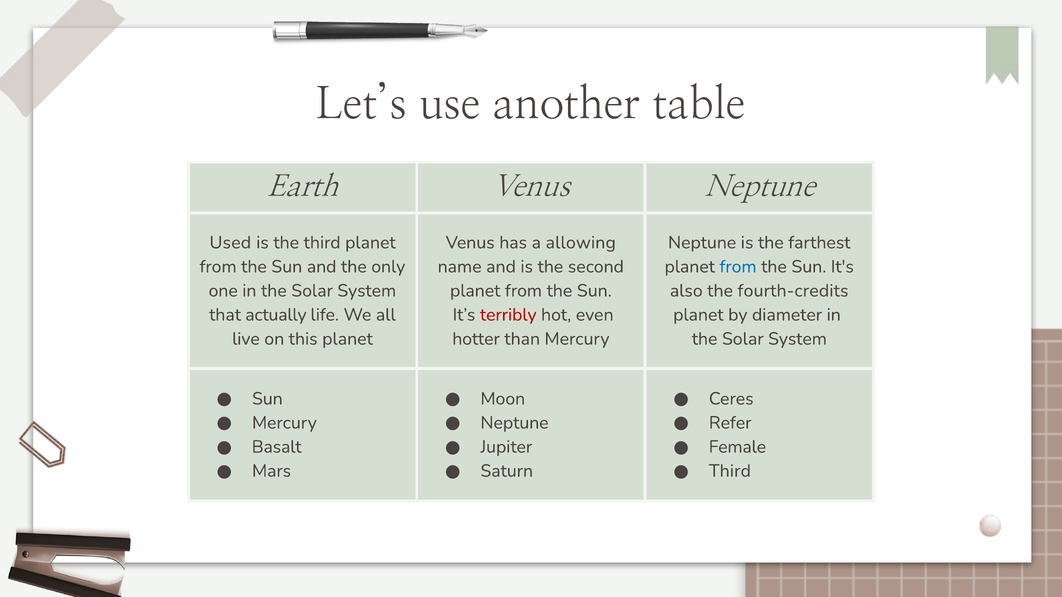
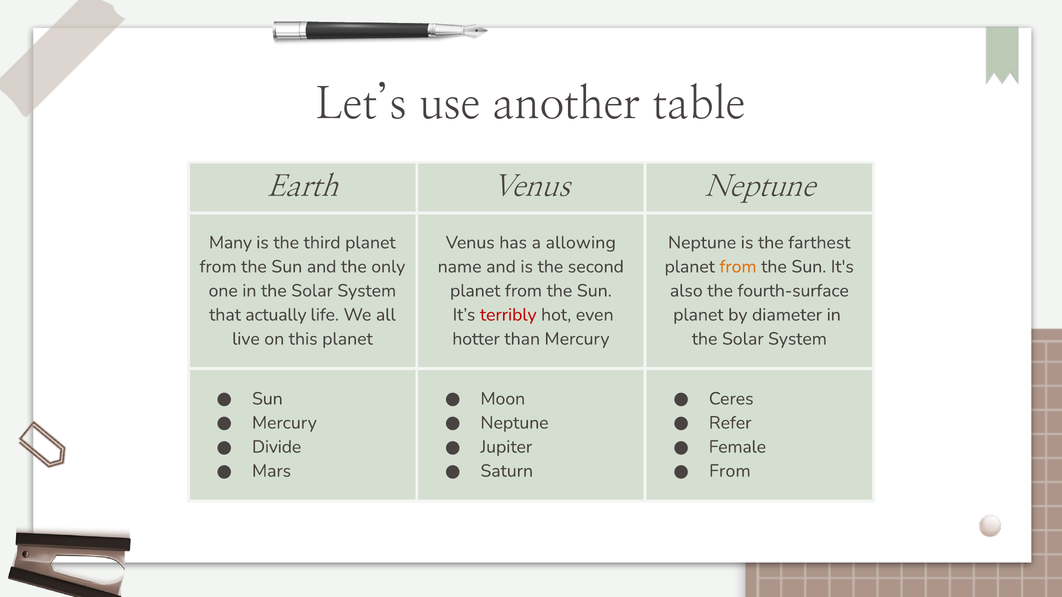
Used: Used -> Many
from at (738, 267) colour: blue -> orange
fourth-credits: fourth-credits -> fourth-surface
Basalt: Basalt -> Divide
Third at (730, 471): Third -> From
